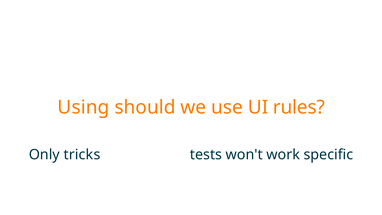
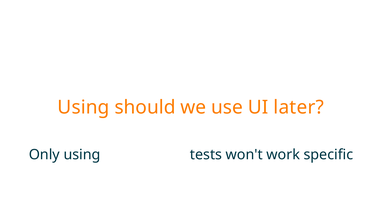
rules: rules -> later
Only tricks: tricks -> using
